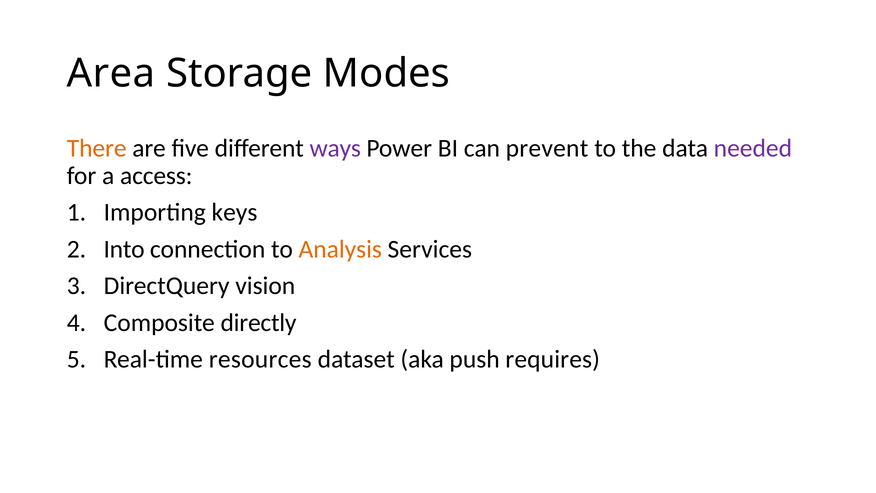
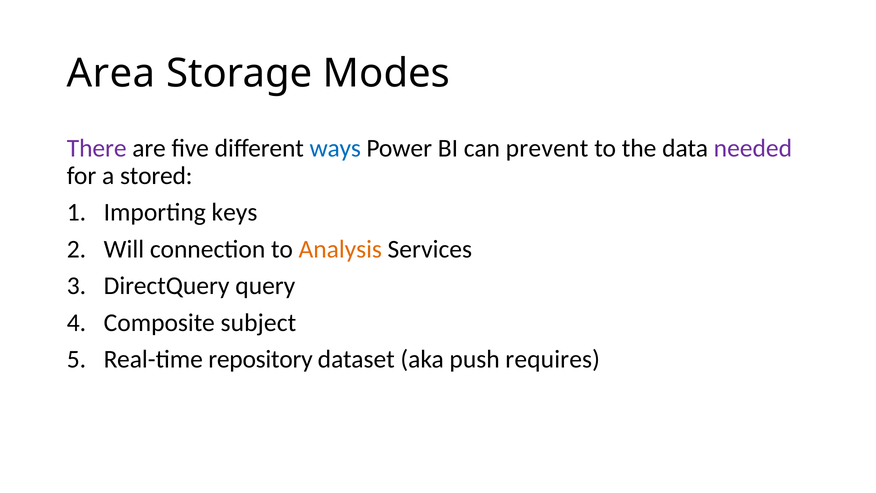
There colour: orange -> purple
ways colour: purple -> blue
access: access -> stored
Into: Into -> Will
vision: vision -> query
directly: directly -> subject
resources: resources -> repository
